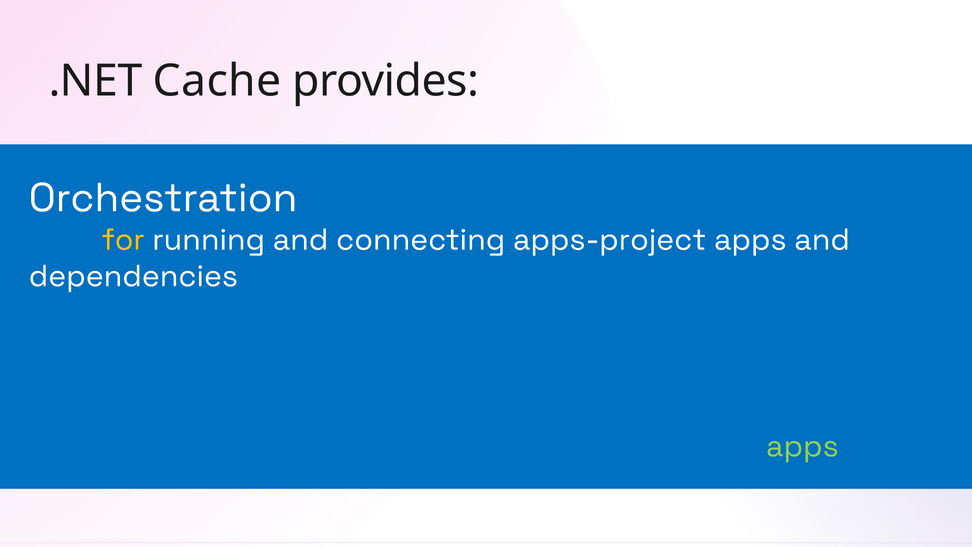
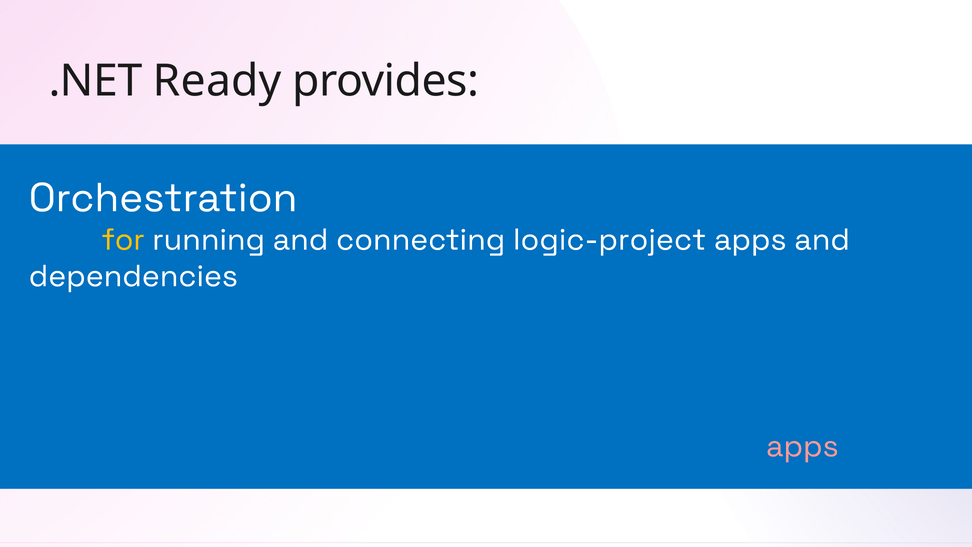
Cache: Cache -> Ready
apps-project: apps-project -> logic-project
apps at (802, 446) colour: light green -> pink
